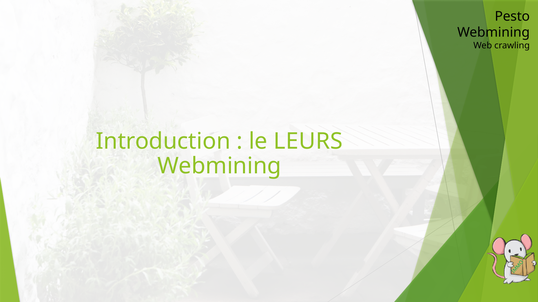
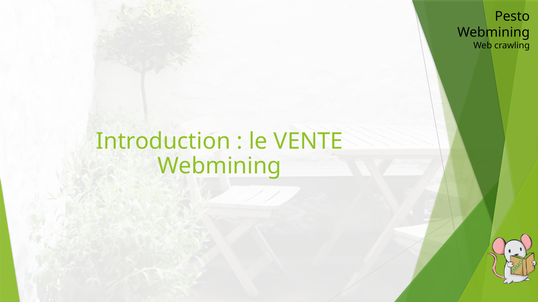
LEURS: LEURS -> VENTE
